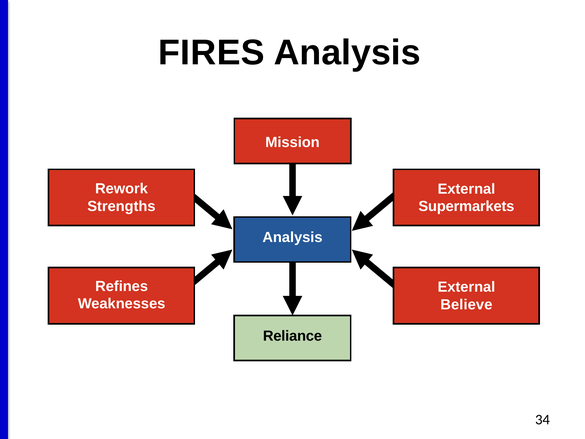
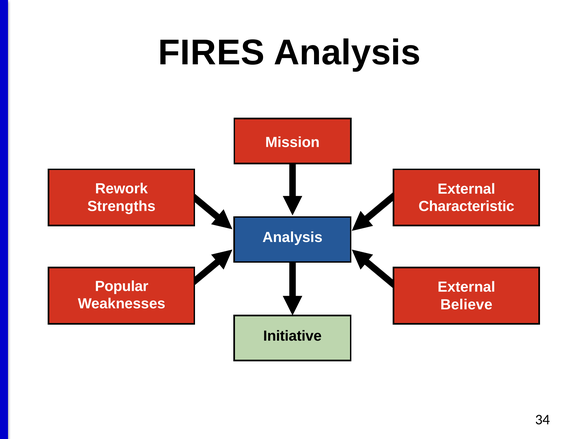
Supermarkets: Supermarkets -> Characteristic
Refines: Refines -> Popular
Reliance: Reliance -> Initiative
